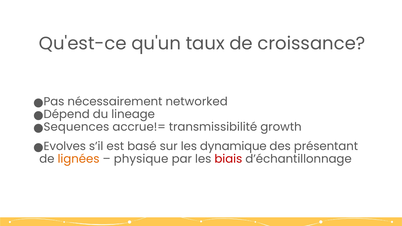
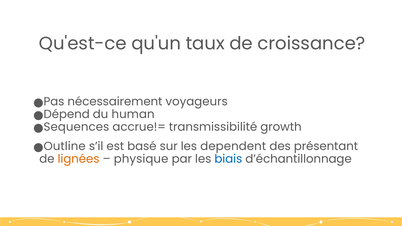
networked: networked -> voyageurs
lineage: lineage -> human
Evolves: Evolves -> Outline
dynamique: dynamique -> dependent
biais colour: red -> blue
